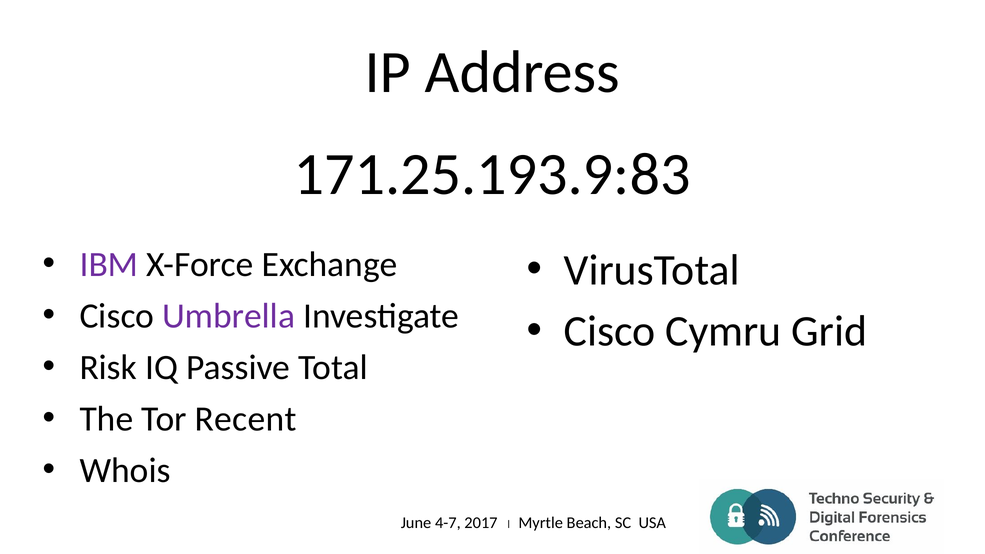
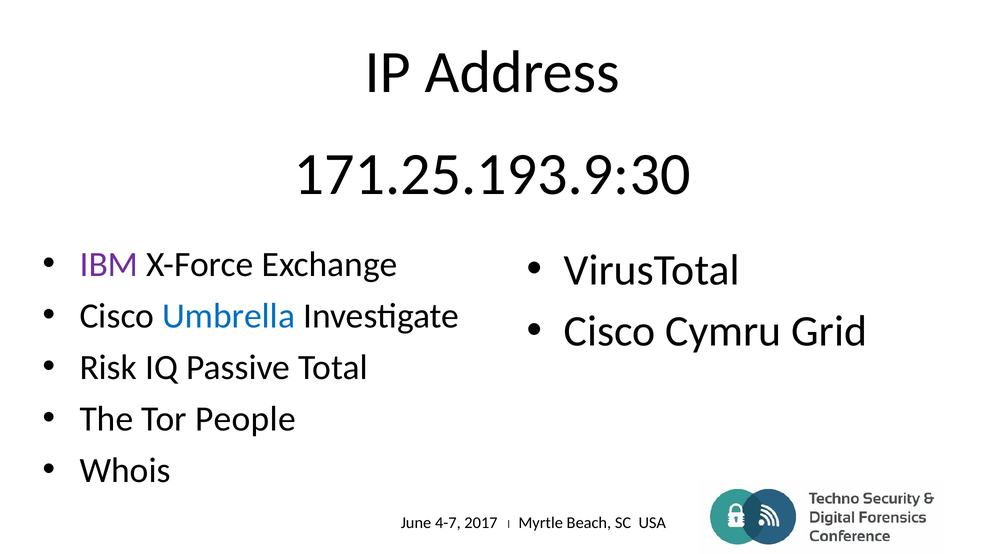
171.25.193.9:83: 171.25.193.9:83 -> 171.25.193.9:30
Umbrella colour: purple -> blue
Recent: Recent -> People
